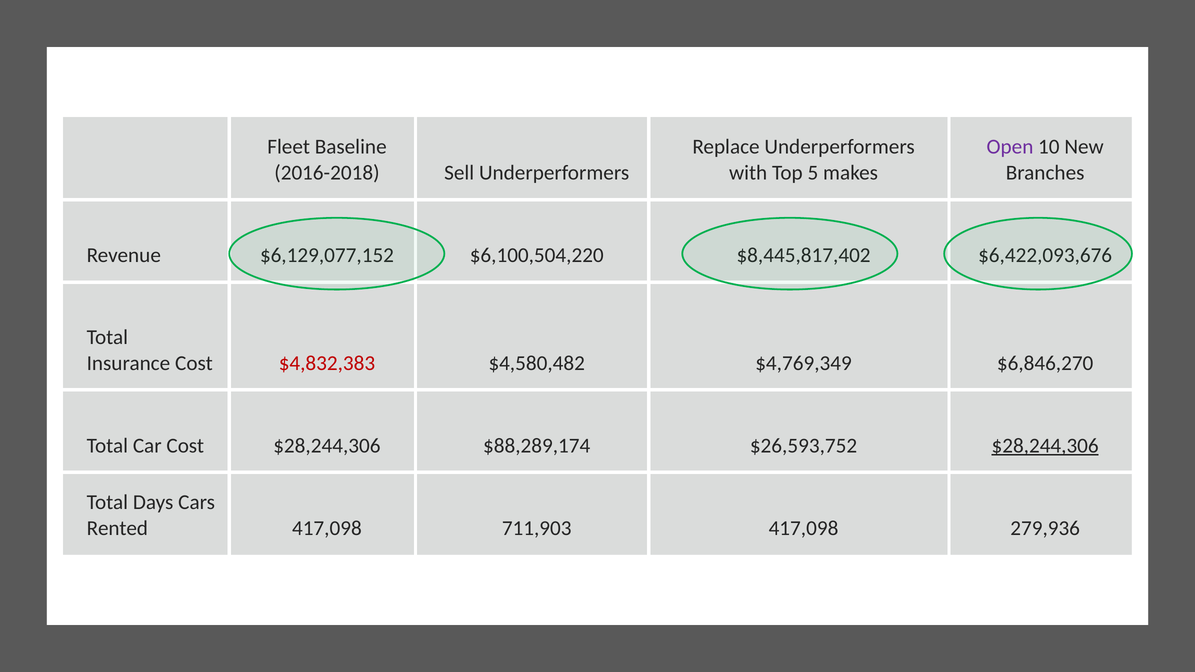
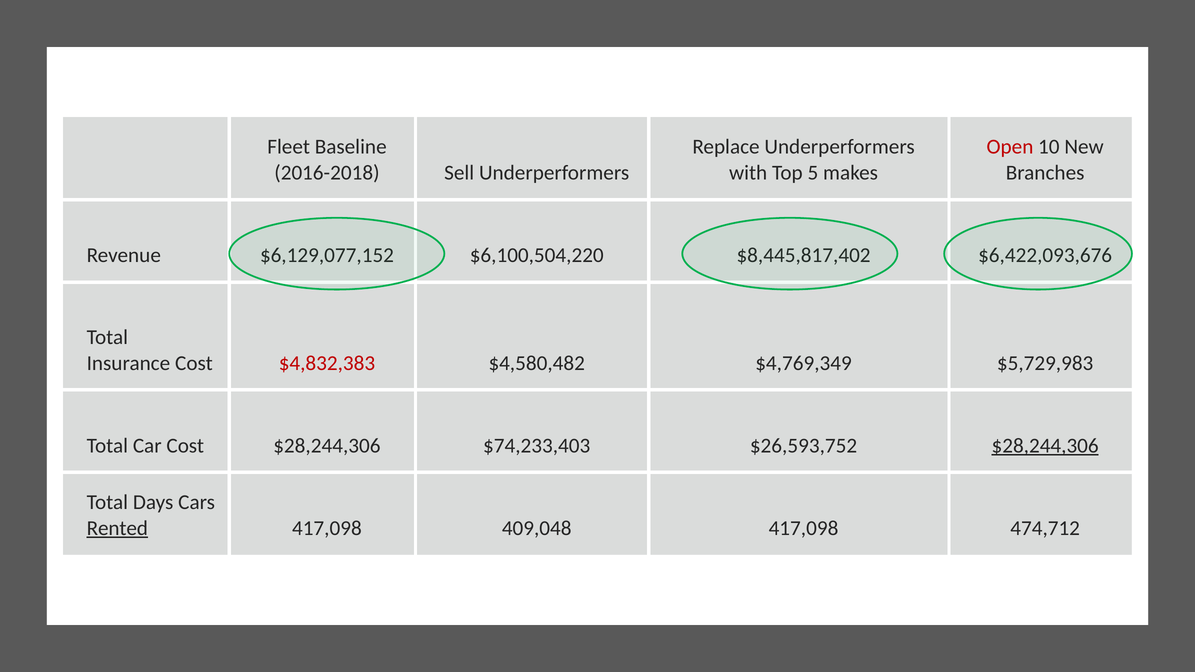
Open colour: purple -> red
$6,846,270: $6,846,270 -> $5,729,983
$88,289,174: $88,289,174 -> $74,233,403
Rented underline: none -> present
711,903: 711,903 -> 409,048
279,936: 279,936 -> 474,712
